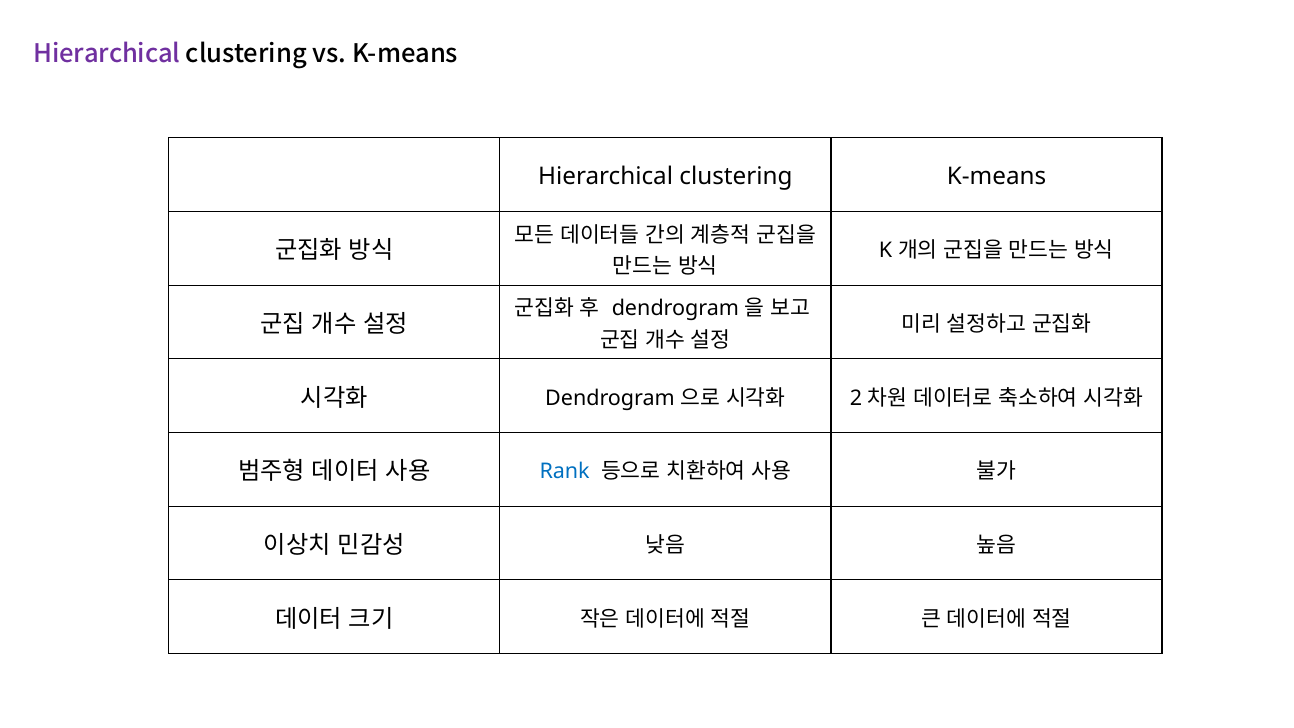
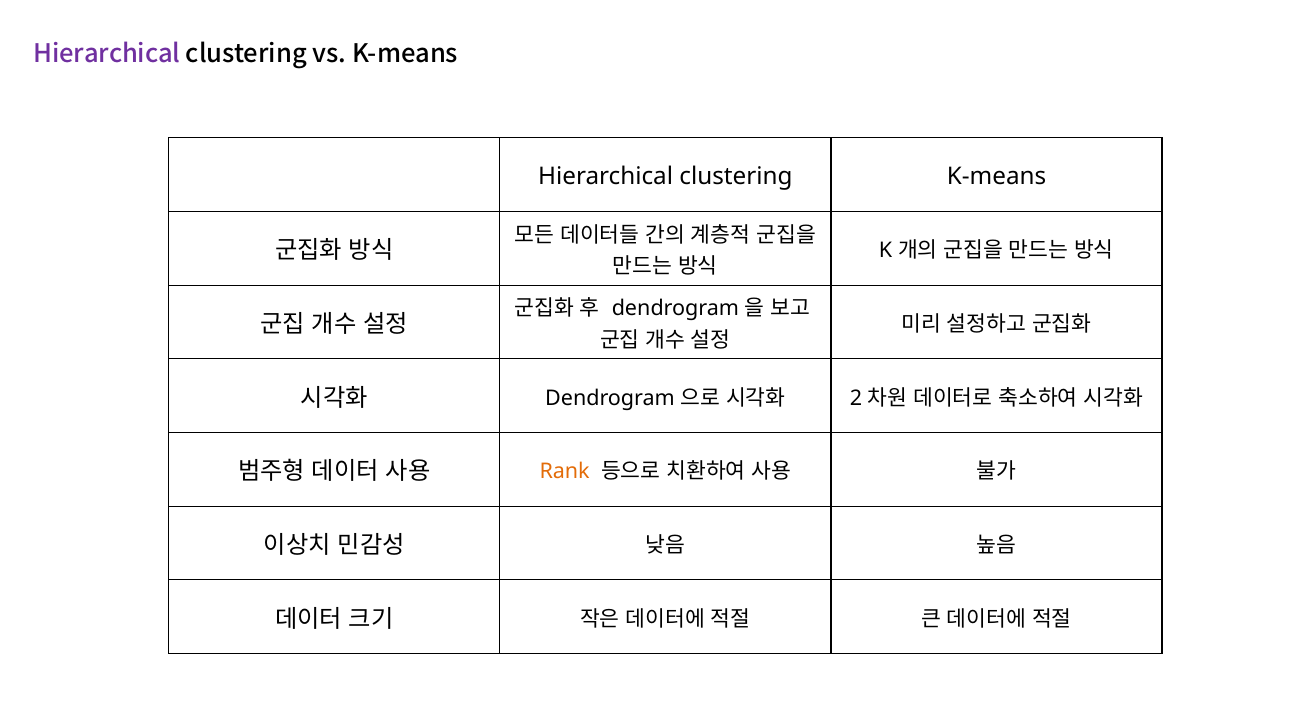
Rank colour: blue -> orange
